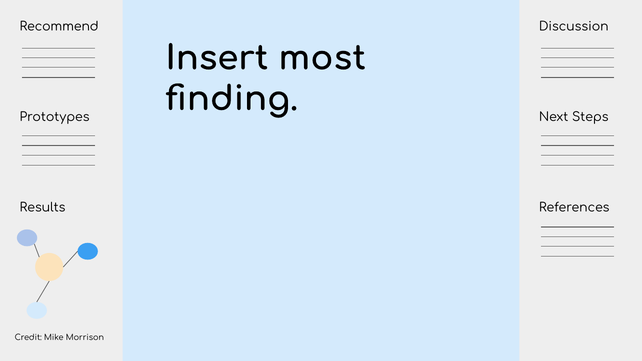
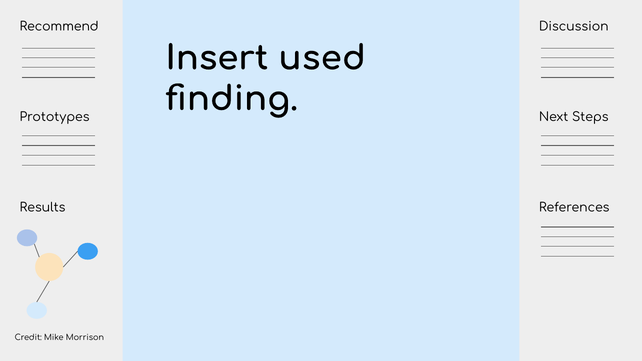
most: most -> used
